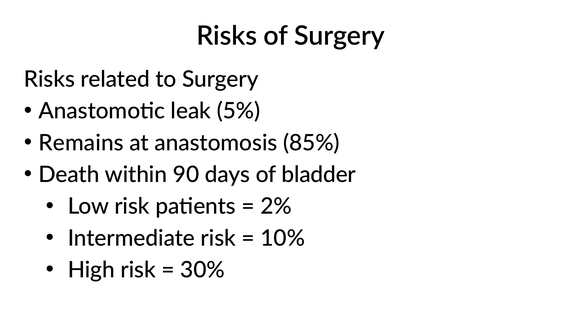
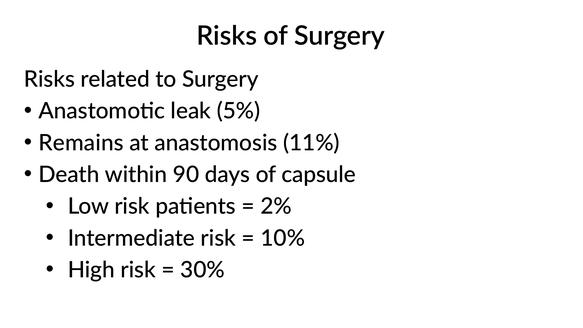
85%: 85% -> 11%
bladder: bladder -> capsule
